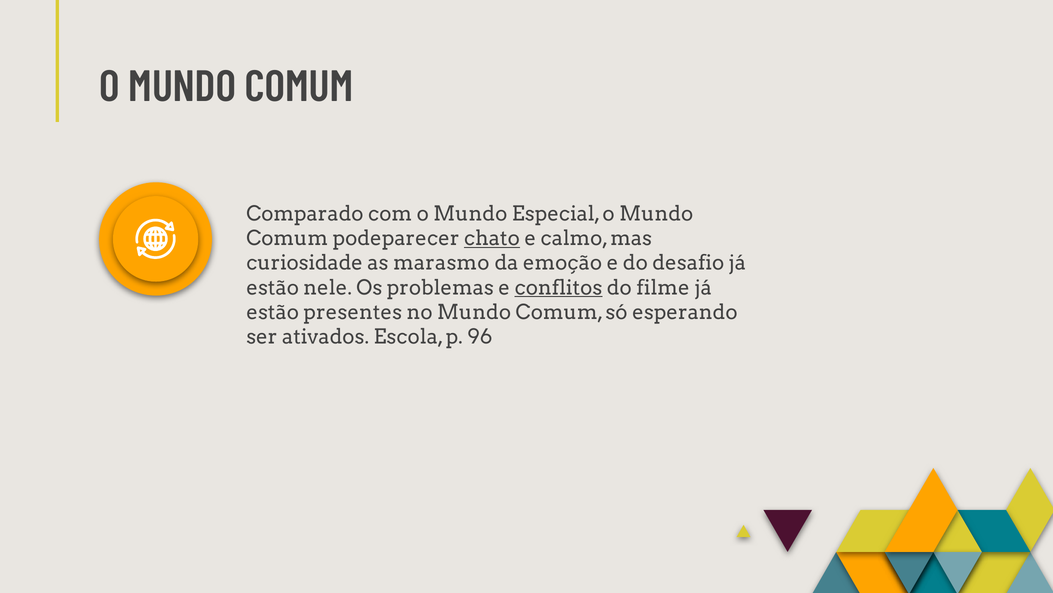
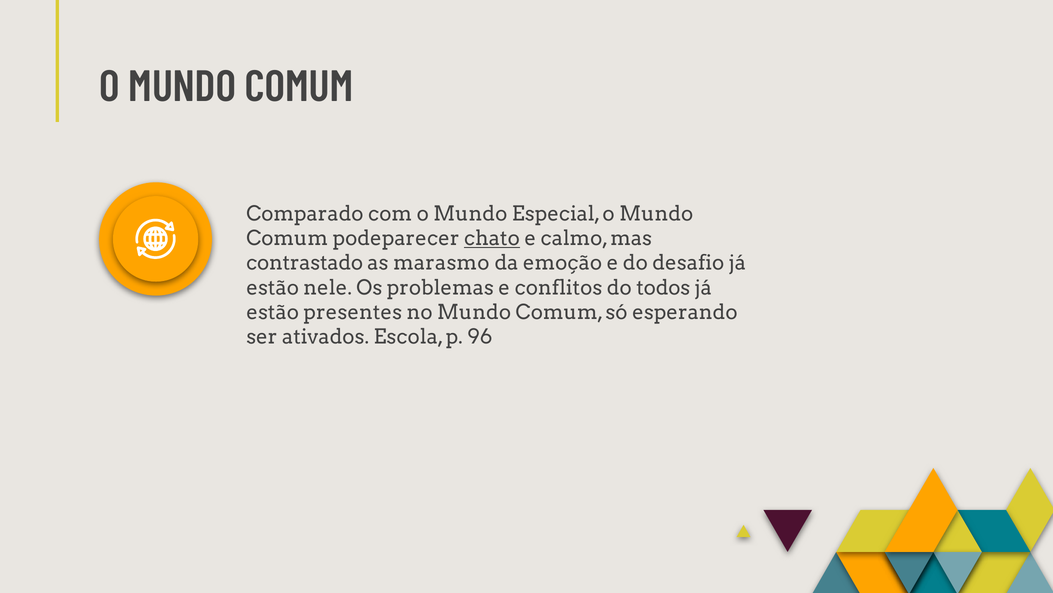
curiosidade: curiosidade -> contrastado
conflitos underline: present -> none
filme: filme -> todos
